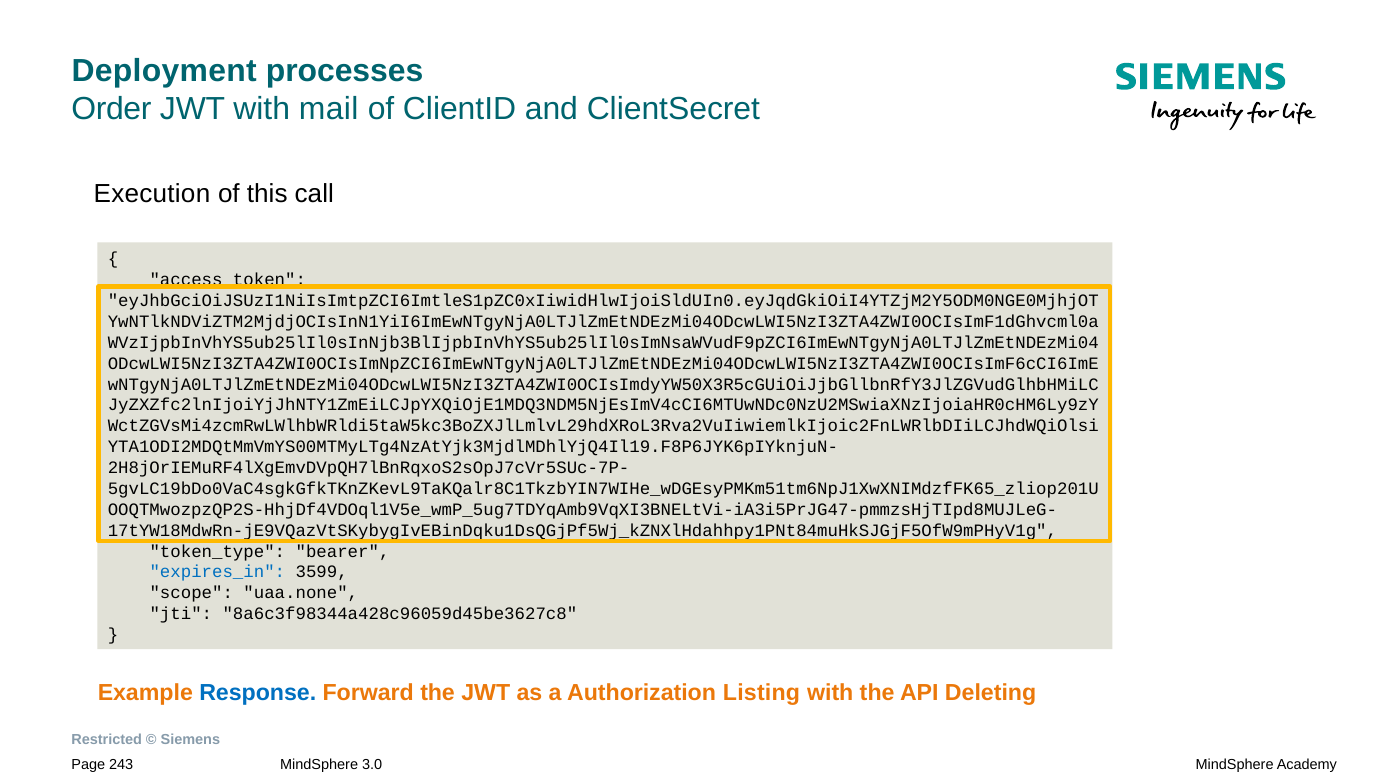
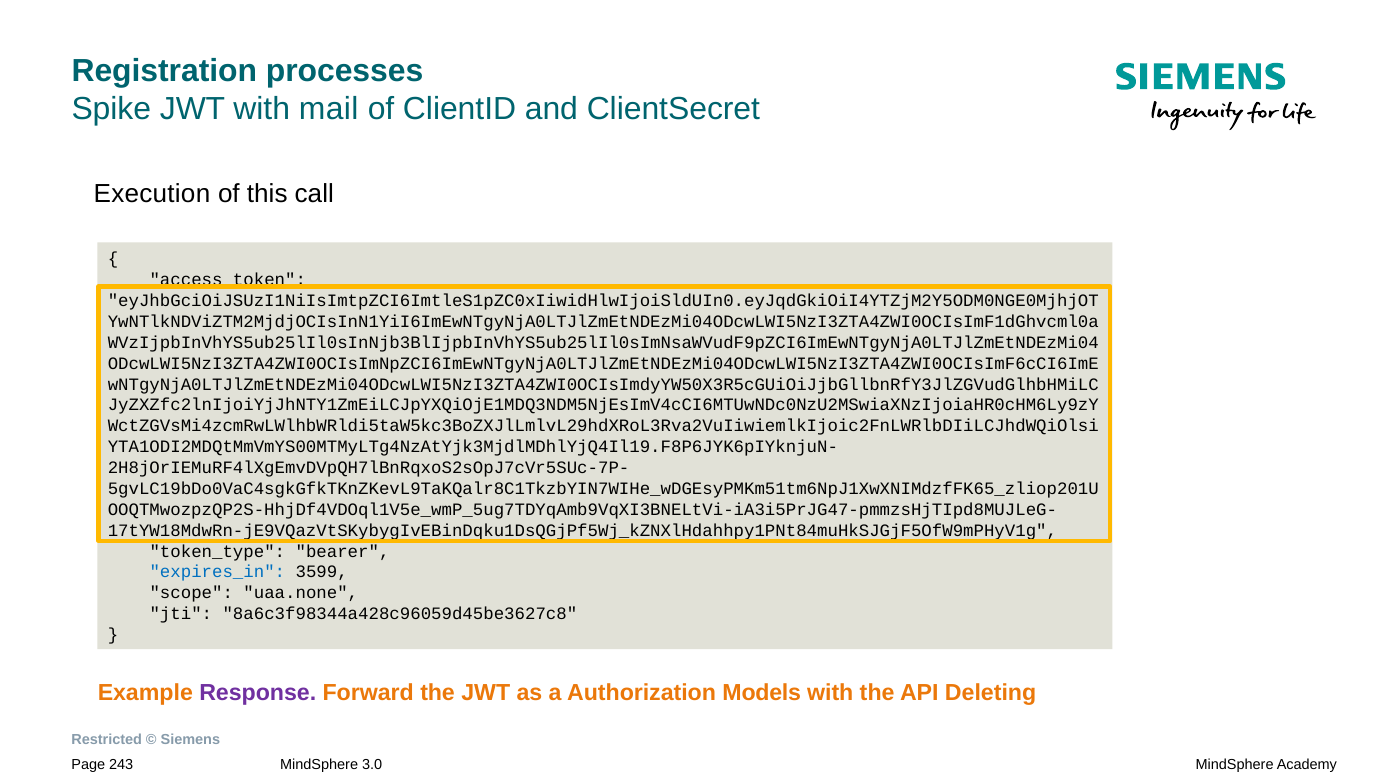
Deployment: Deployment -> Registration
Order: Order -> Spike
Response colour: blue -> purple
Listing: Listing -> Models
